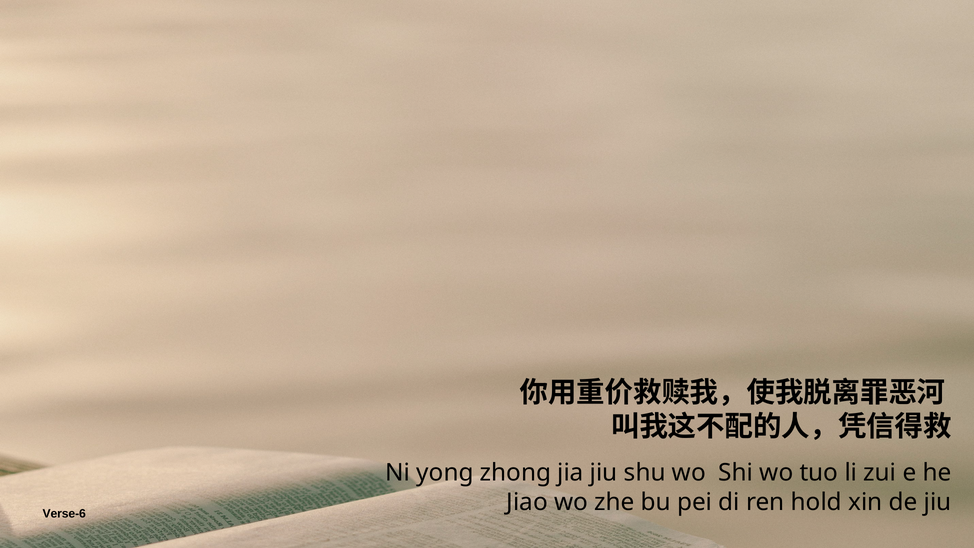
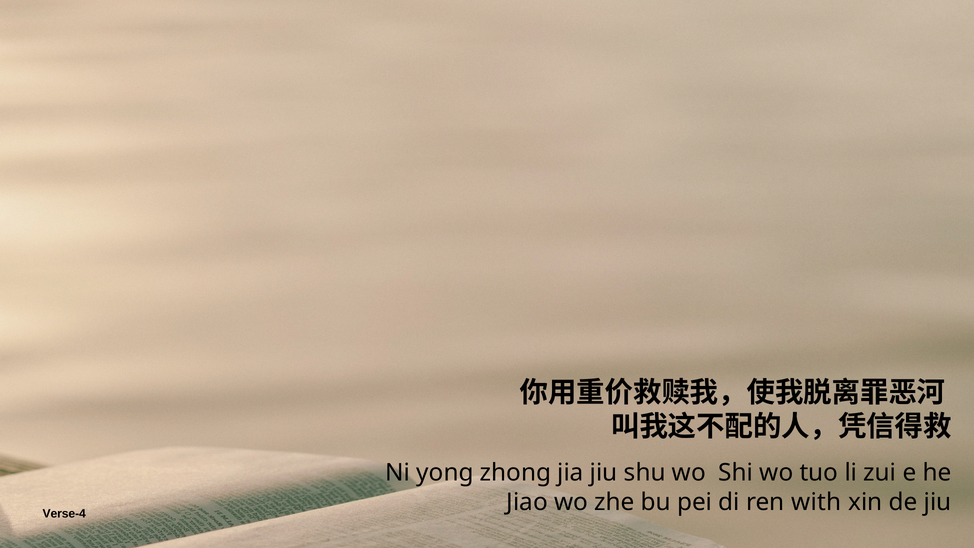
hold: hold -> with
Verse-6: Verse-6 -> Verse-4
